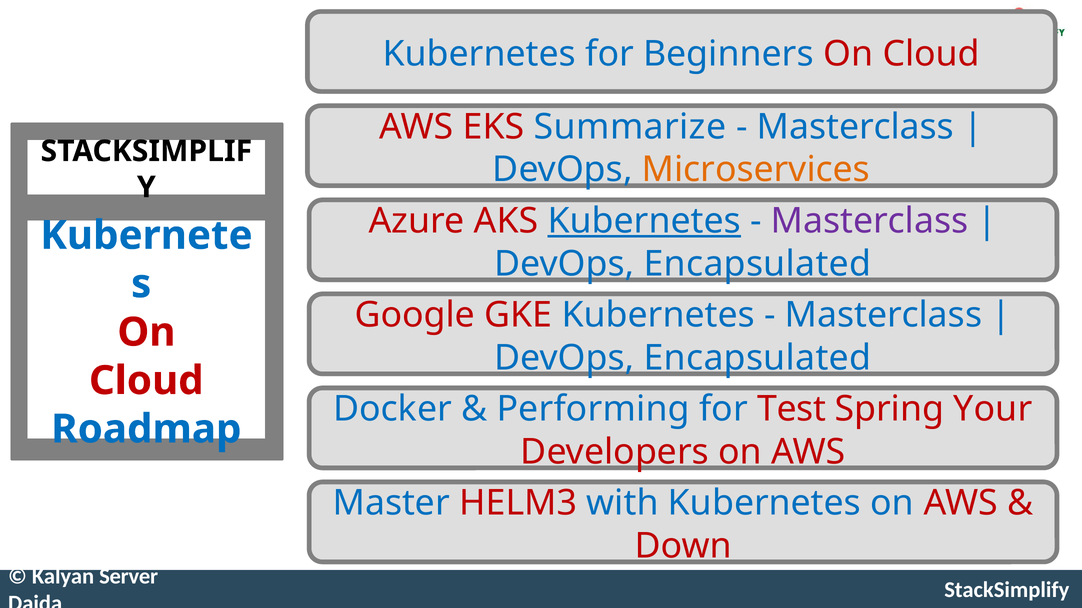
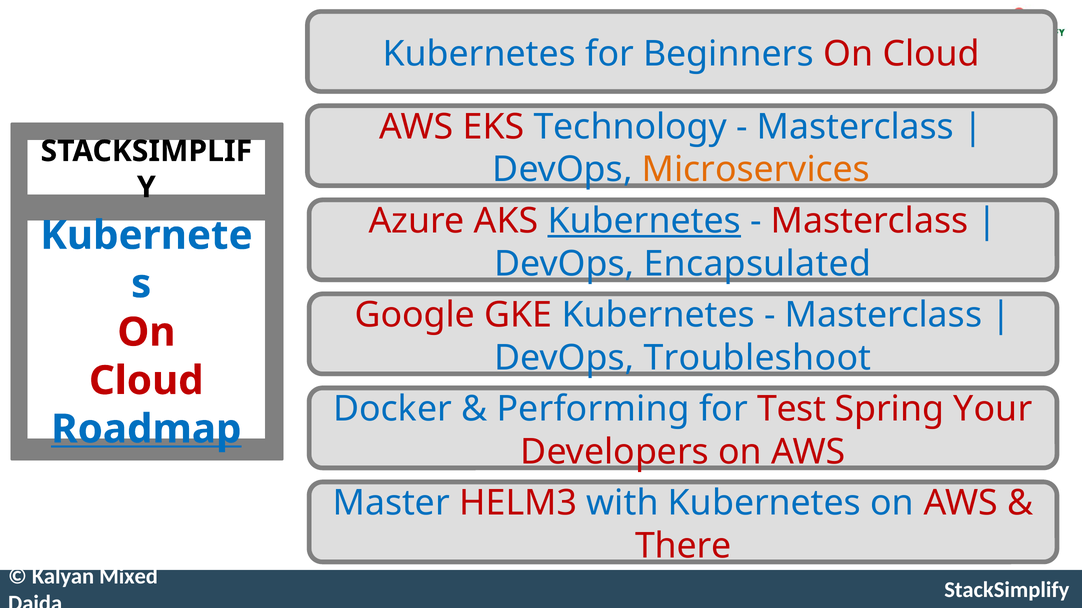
Summarize: Summarize -> Technology
Masterclass at (870, 221) colour: purple -> red
Encapsulated at (757, 358): Encapsulated -> Troubleshoot
Roadmap underline: none -> present
Down: Down -> There
Server: Server -> Mixed
